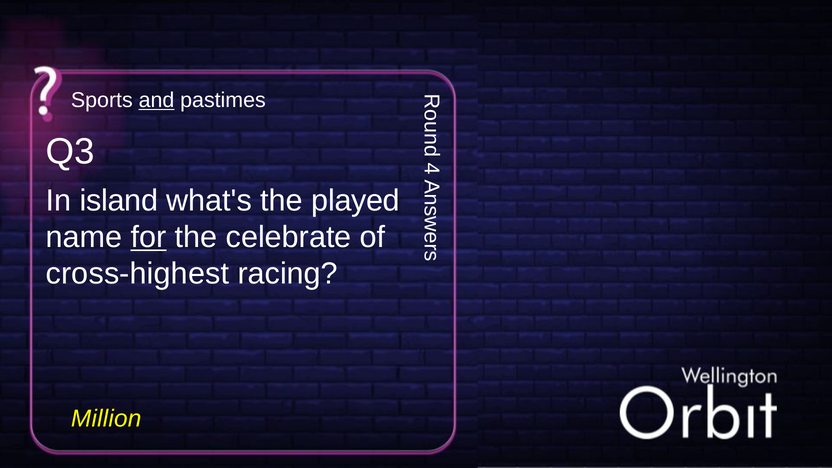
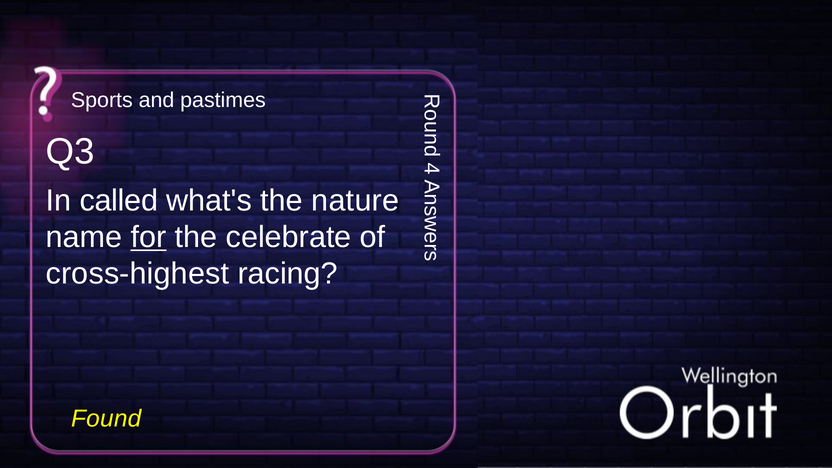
and underline: present -> none
island: island -> called
played: played -> nature
Million: Million -> Found
